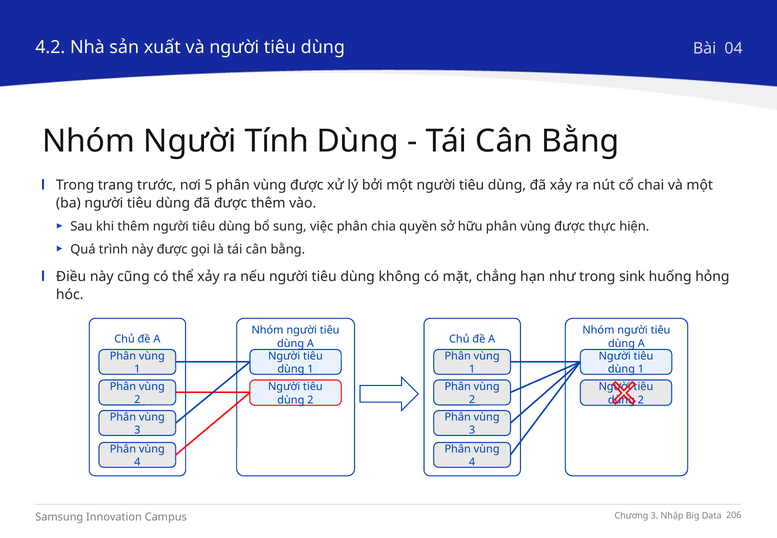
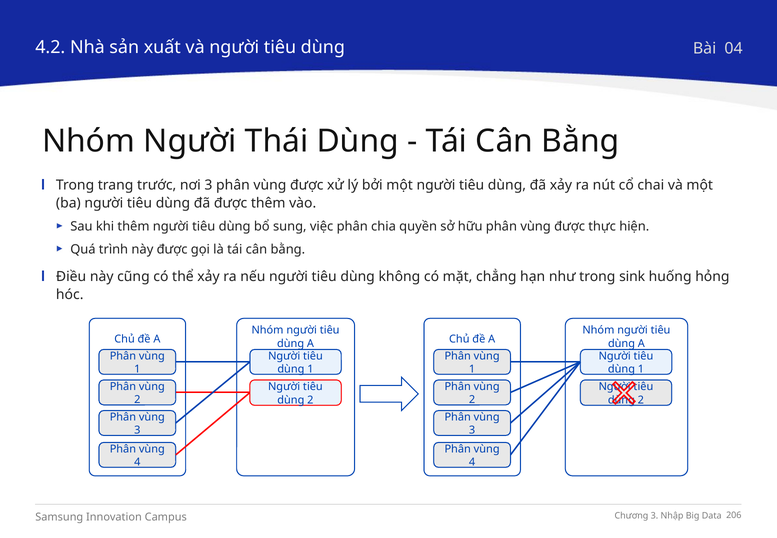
Tính: Tính -> Thái
nơi 5: 5 -> 3
